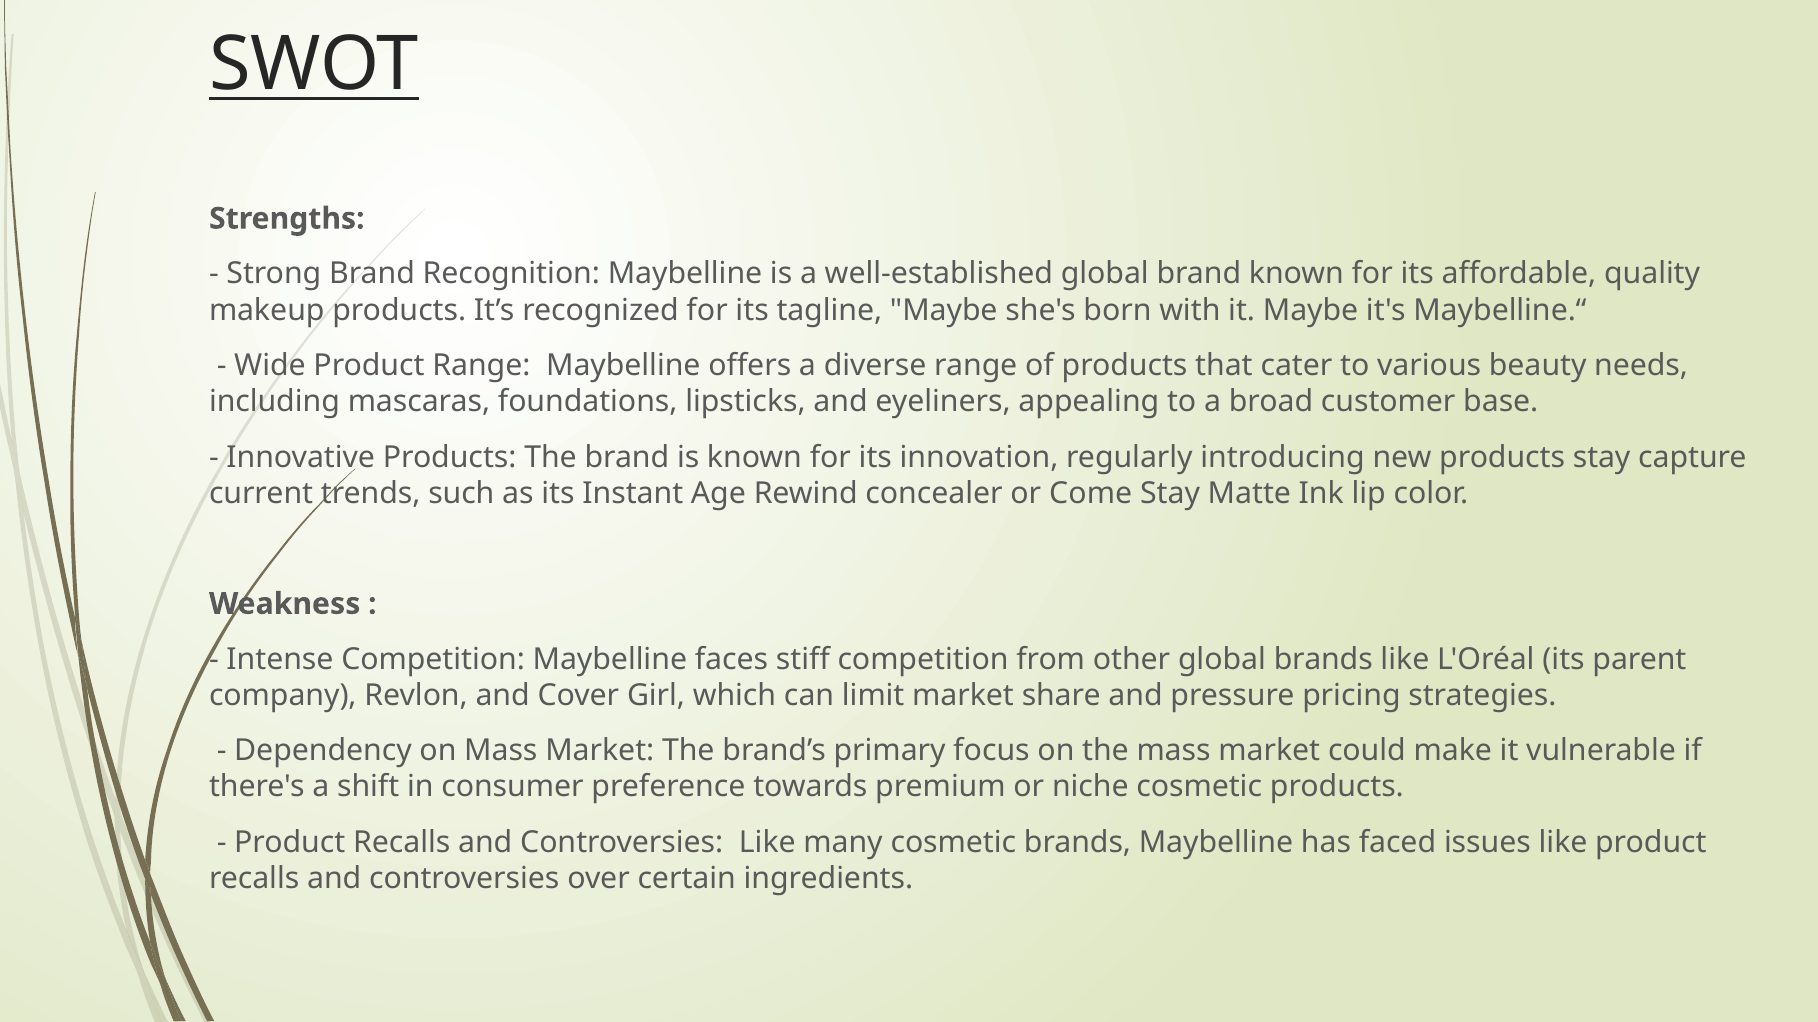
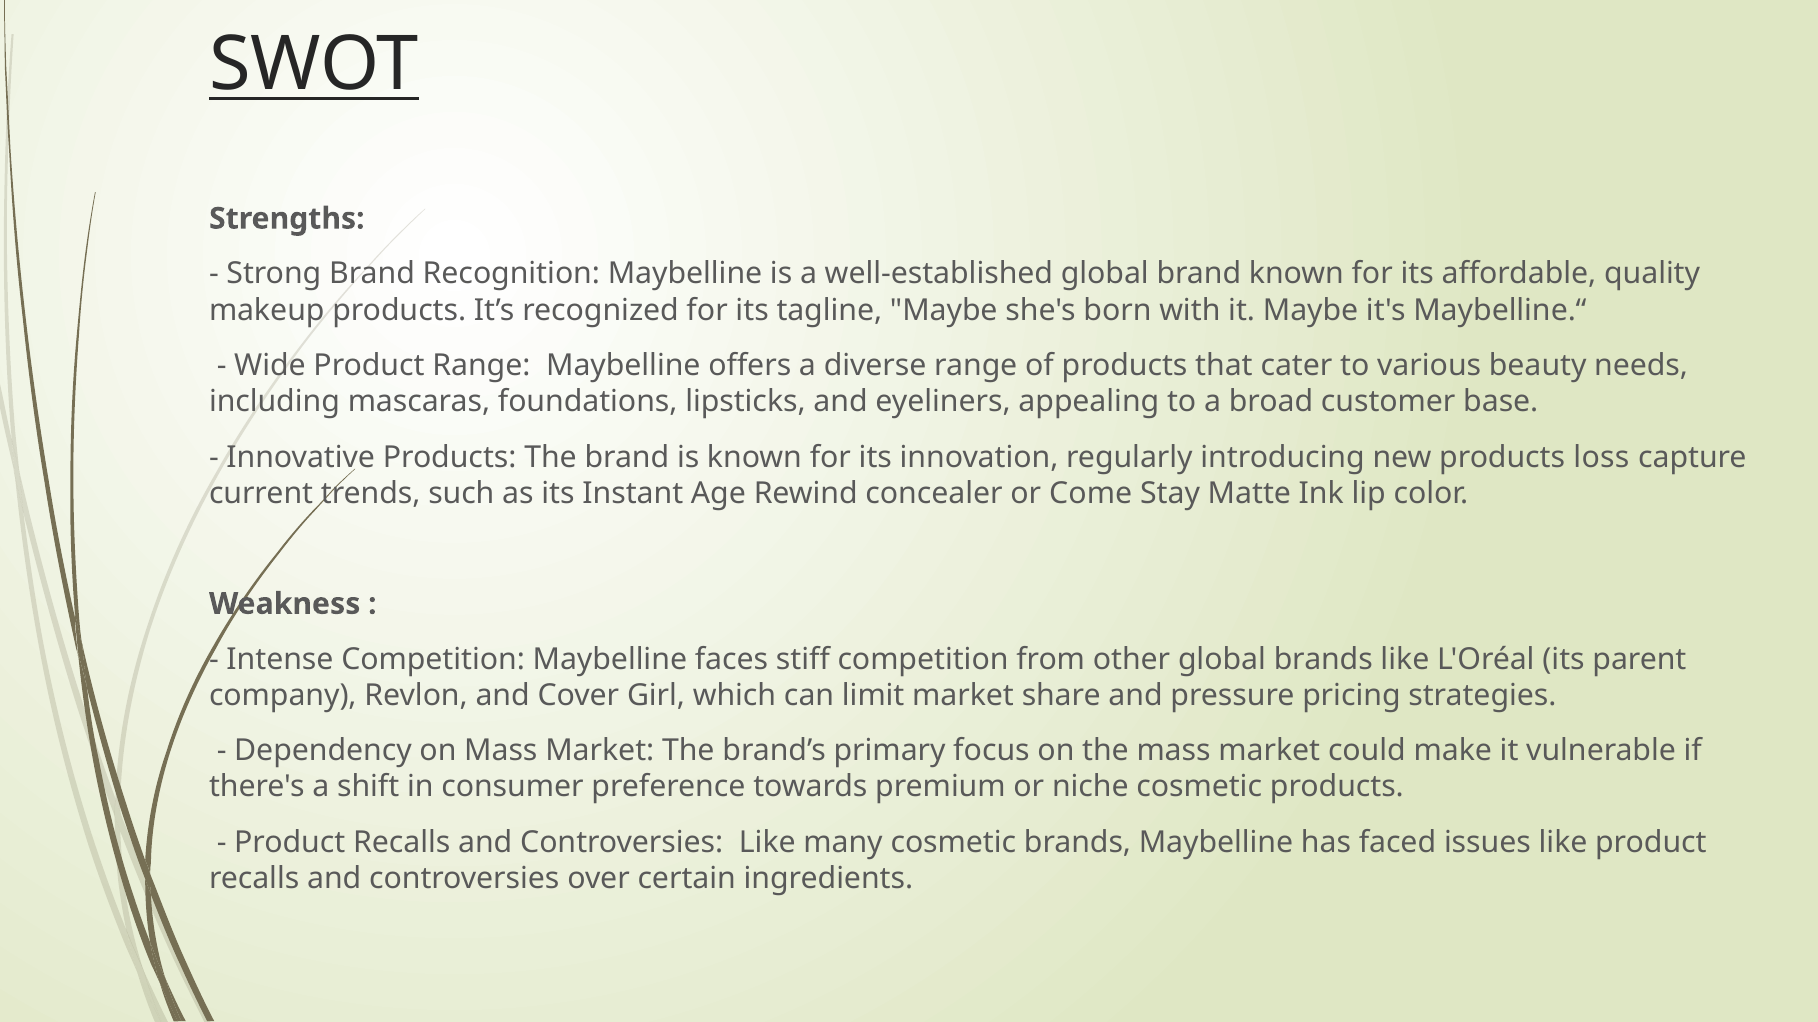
products stay: stay -> loss
